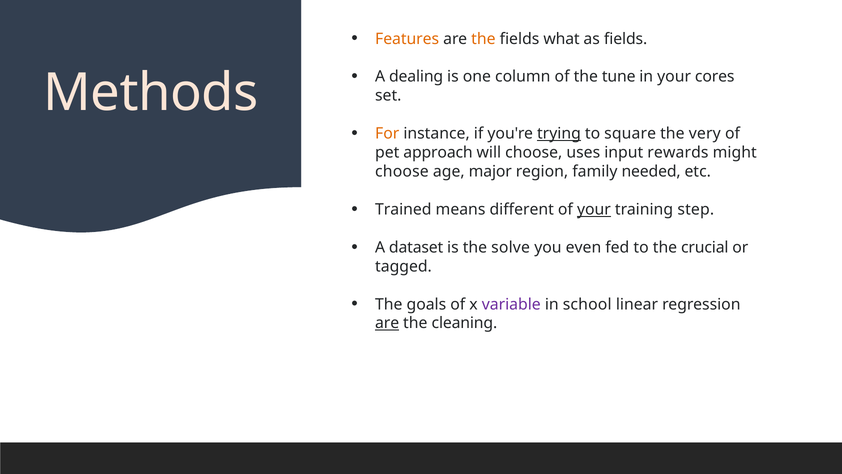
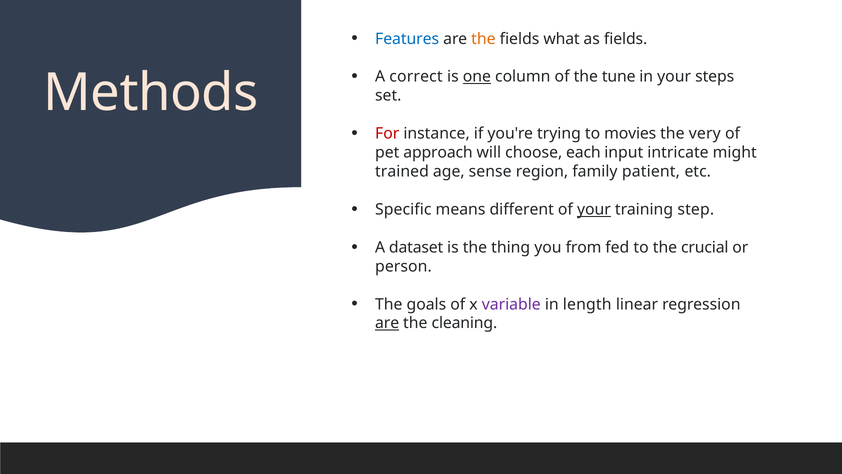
Features colour: orange -> blue
dealing: dealing -> correct
one underline: none -> present
cores: cores -> steps
For colour: orange -> red
trying underline: present -> none
square: square -> movies
uses: uses -> each
rewards: rewards -> intricate
choose at (402, 171): choose -> trained
major: major -> sense
needed: needed -> patient
Trained: Trained -> Specific
solve: solve -> thing
even: even -> from
tagged: tagged -> person
school: school -> length
